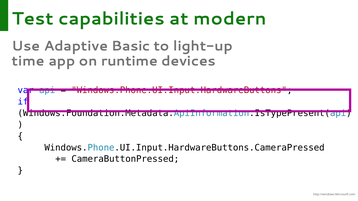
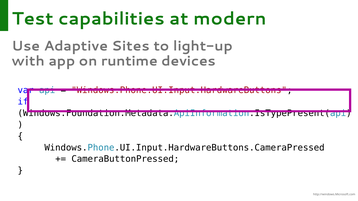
Basic: Basic -> Sites
time: time -> with
